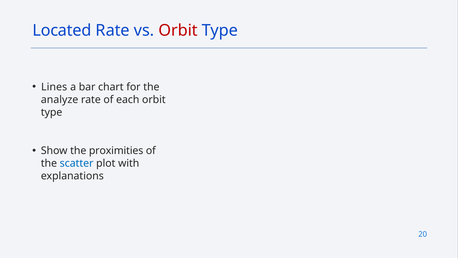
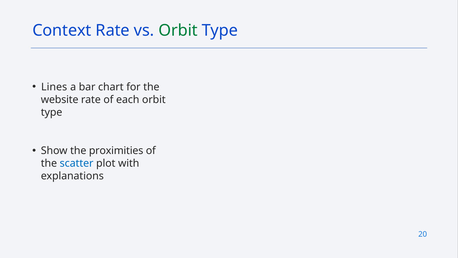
Located: Located -> Context
Orbit at (178, 31) colour: red -> green
analyze: analyze -> website
